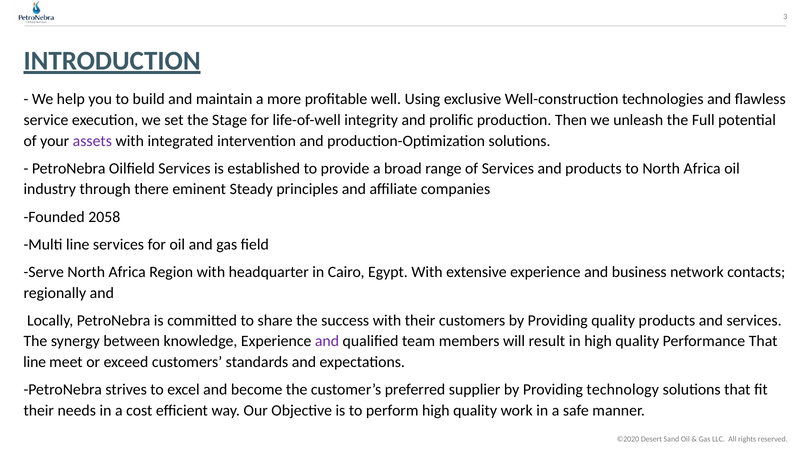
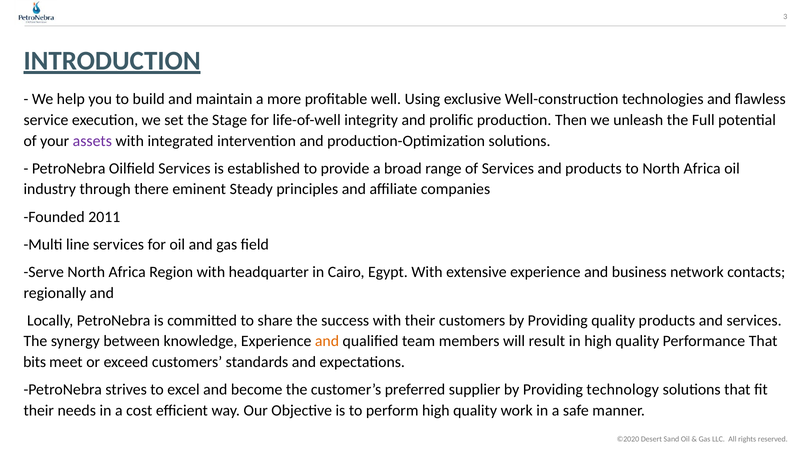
2058: 2058 -> 2011
and at (327, 341) colour: purple -> orange
line at (35, 362): line -> bits
